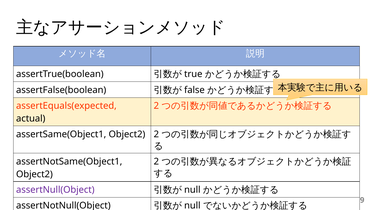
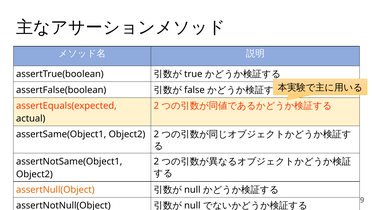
assertNull(Object colour: purple -> orange
